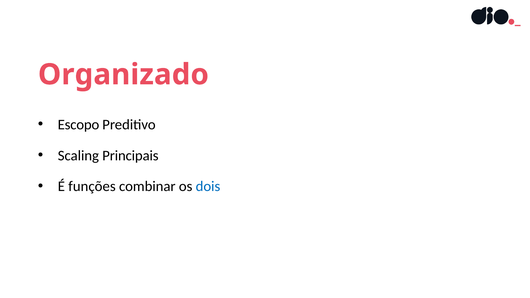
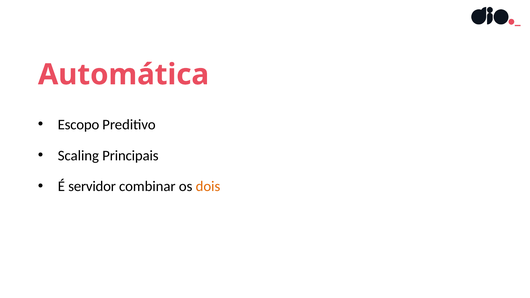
Organizado: Organizado -> Automática
funções: funções -> servidor
dois colour: blue -> orange
